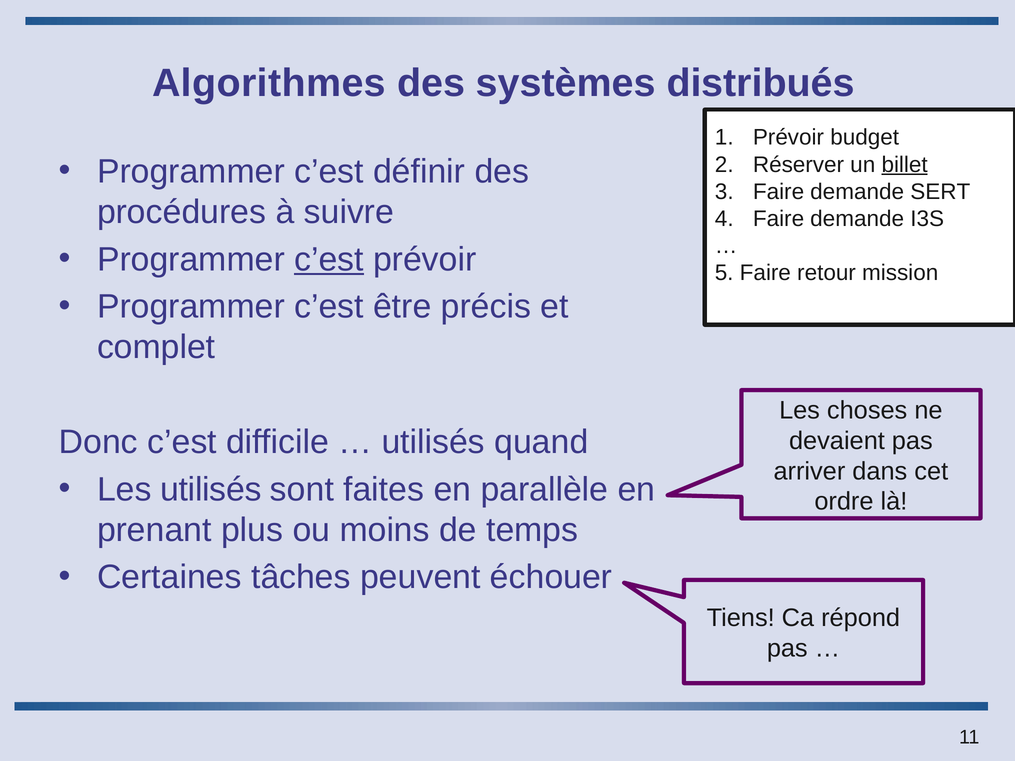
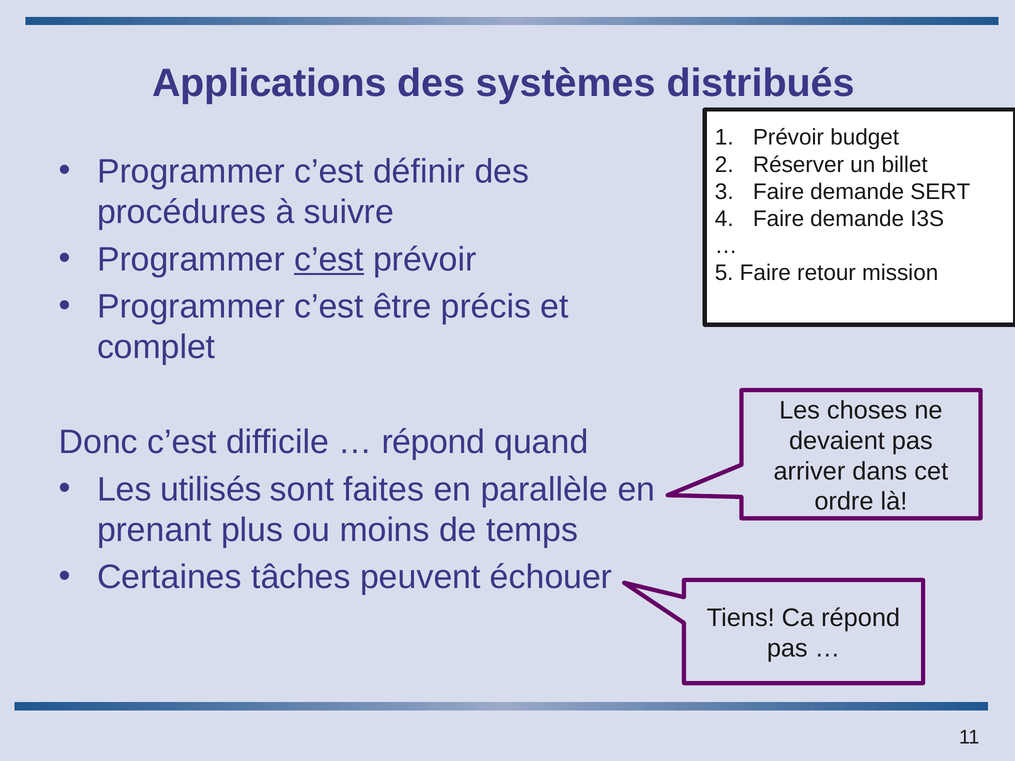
Algorithmes: Algorithmes -> Applications
billet underline: present -> none
utilisés at (433, 442): utilisés -> répond
